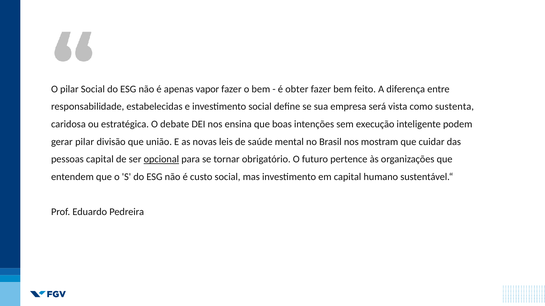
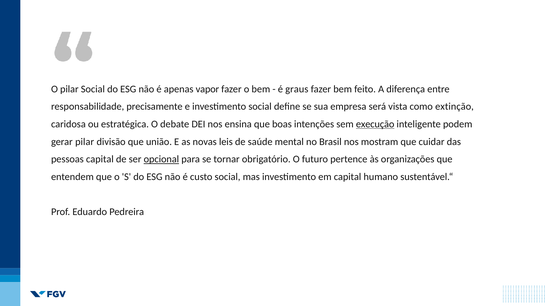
obter: obter -> graus
estabelecidas: estabelecidas -> precisamente
sustenta: sustenta -> extinção
execução underline: none -> present
